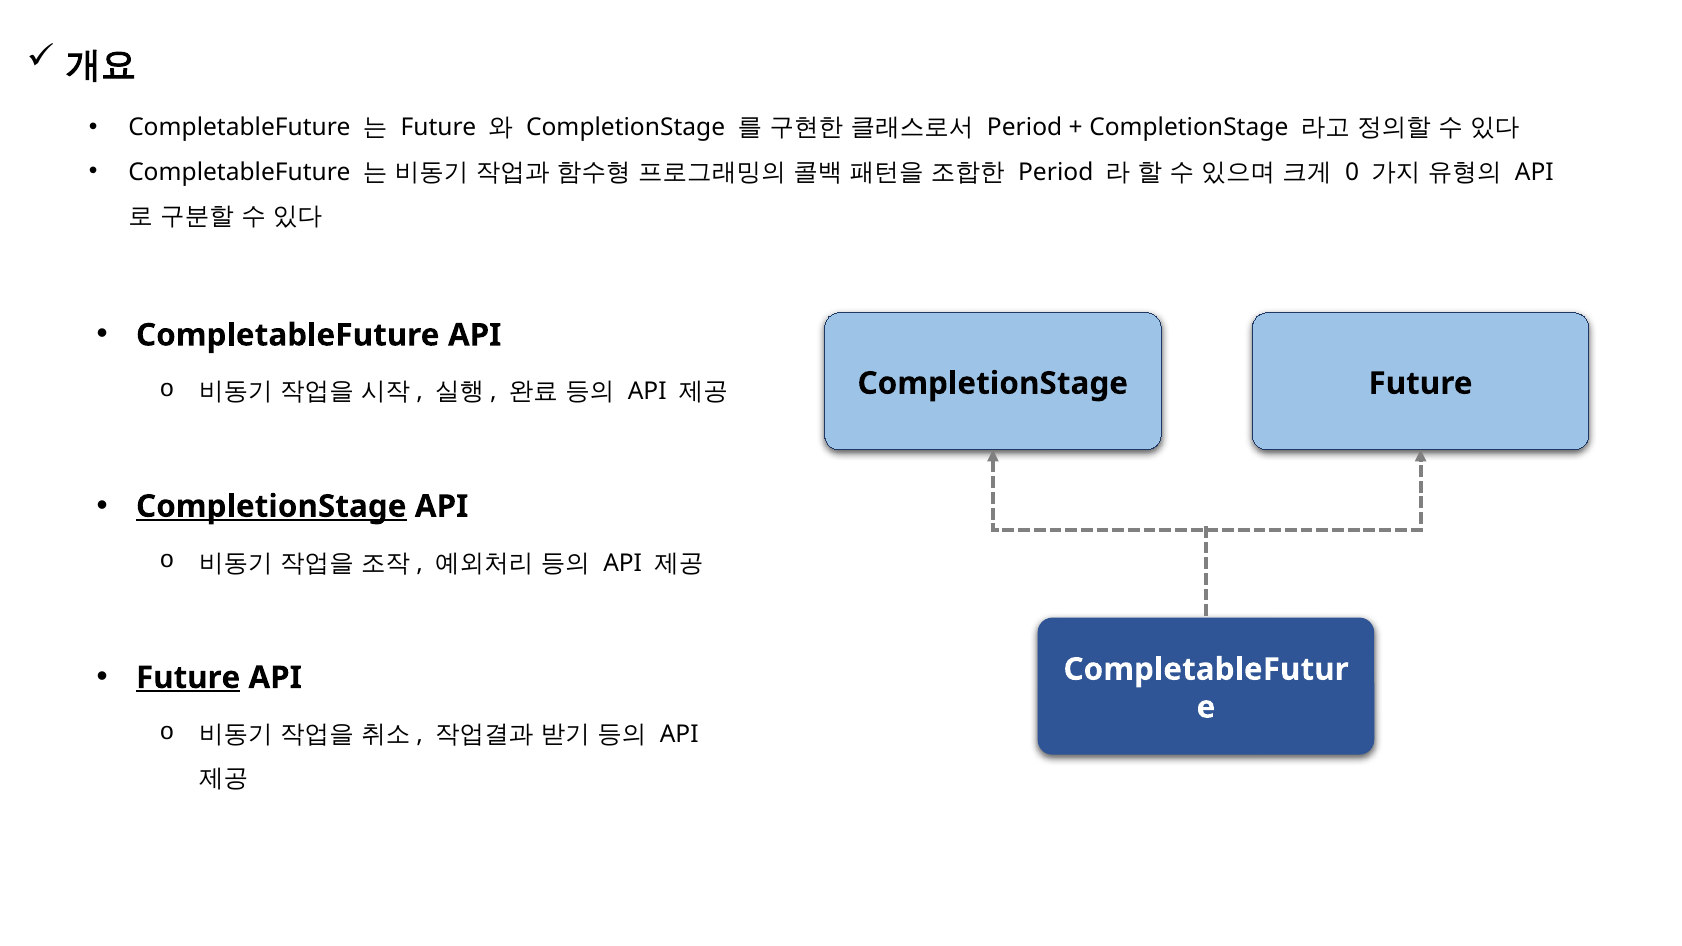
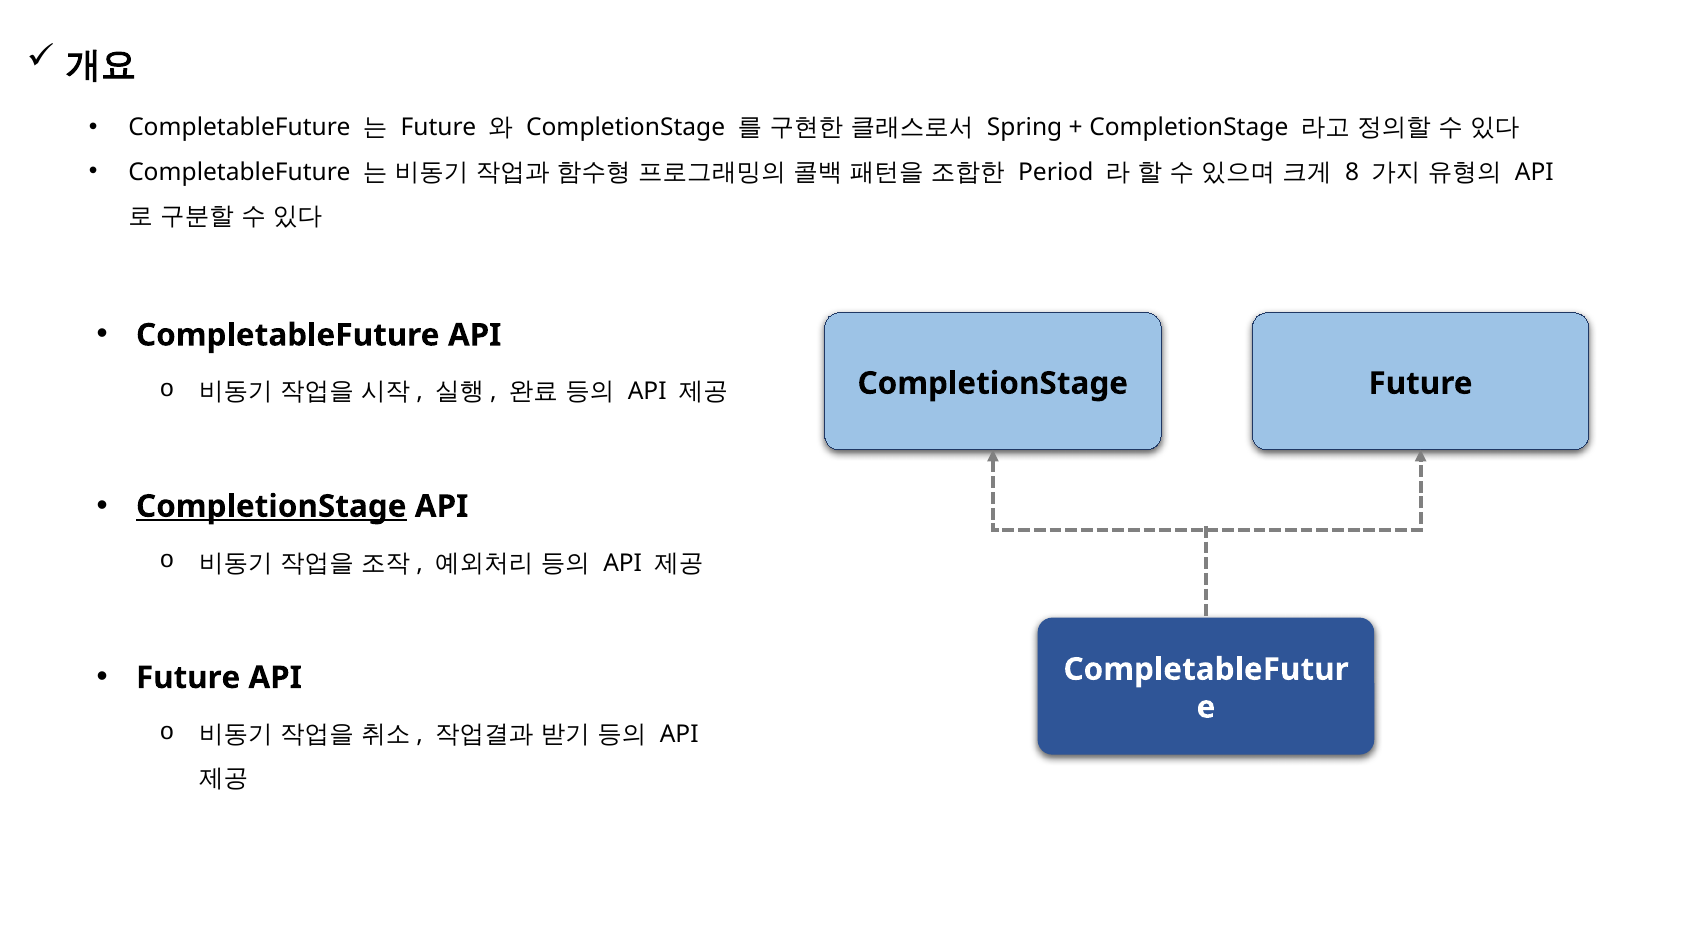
Period at (1025, 128): Period -> Spring
0: 0 -> 8
Future at (188, 678) underline: present -> none
